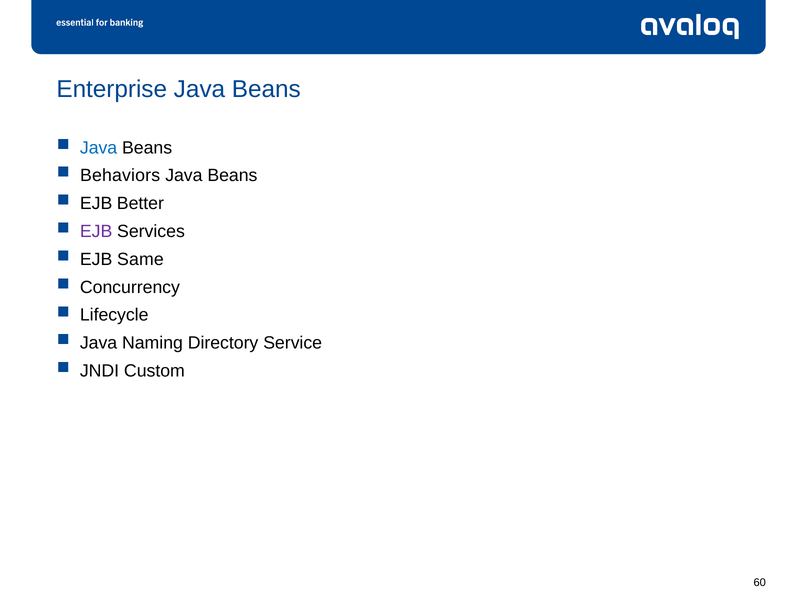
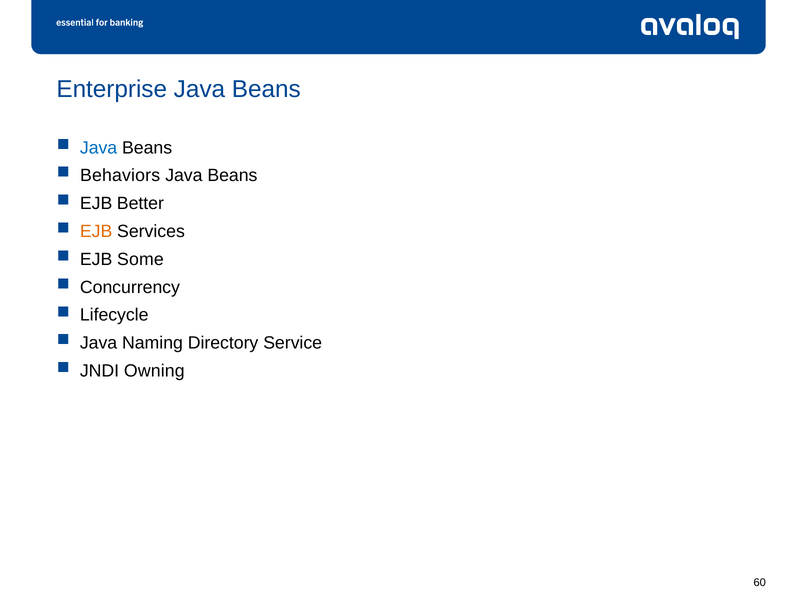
EJB at (96, 231) colour: purple -> orange
Same: Same -> Some
Custom: Custom -> Owning
